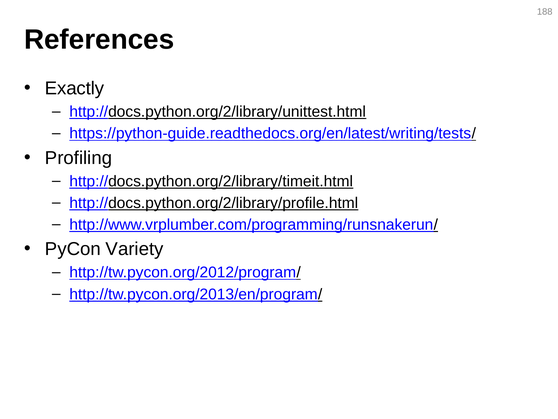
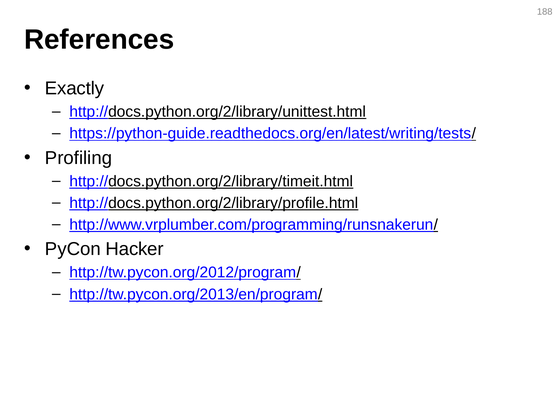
Variety: Variety -> Hacker
